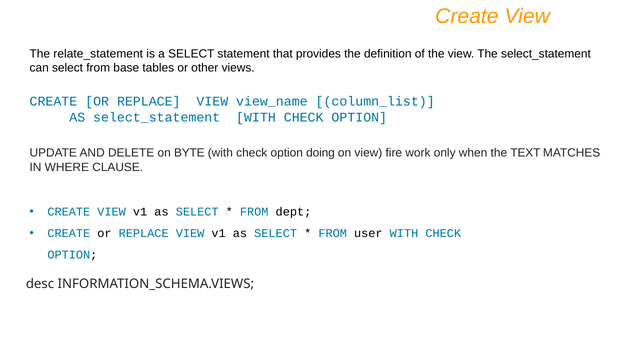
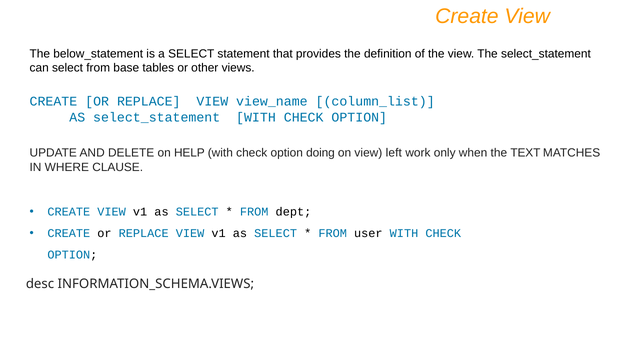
relate_statement: relate_statement -> below_statement
BYTE: BYTE -> HELP
fire: fire -> left
